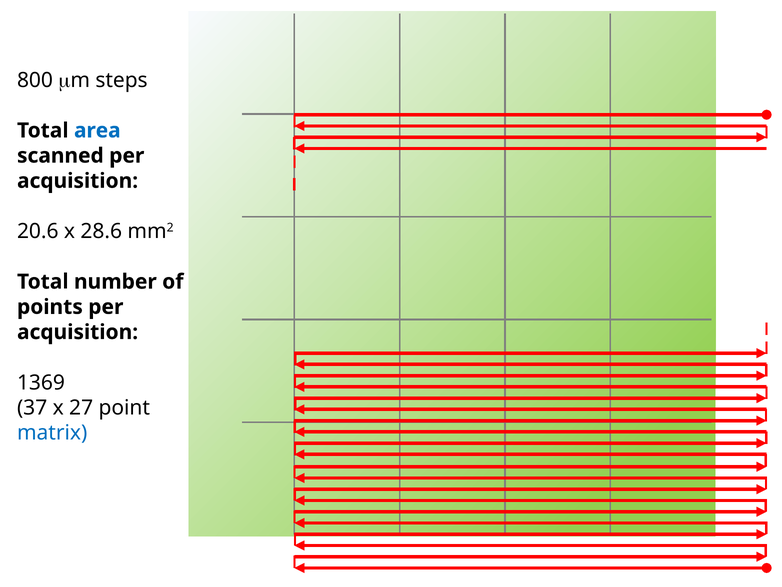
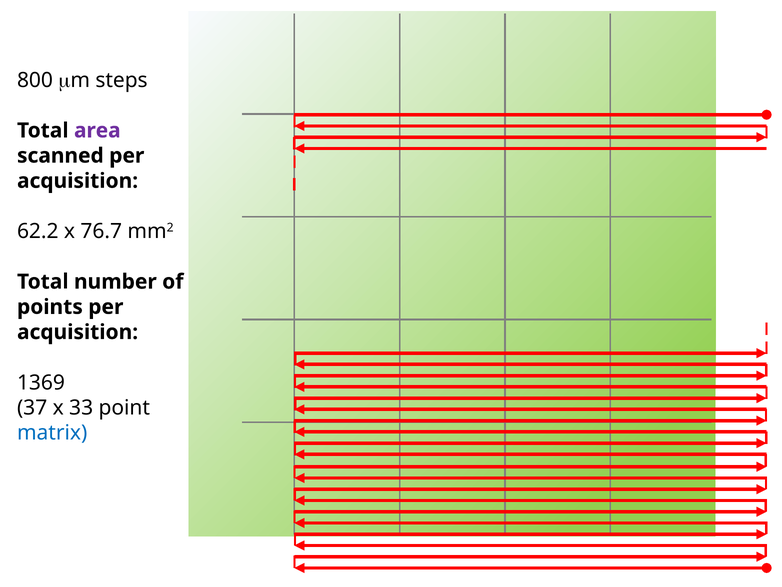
area colour: blue -> purple
20.6: 20.6 -> 62.2
28.6: 28.6 -> 76.7
27: 27 -> 33
